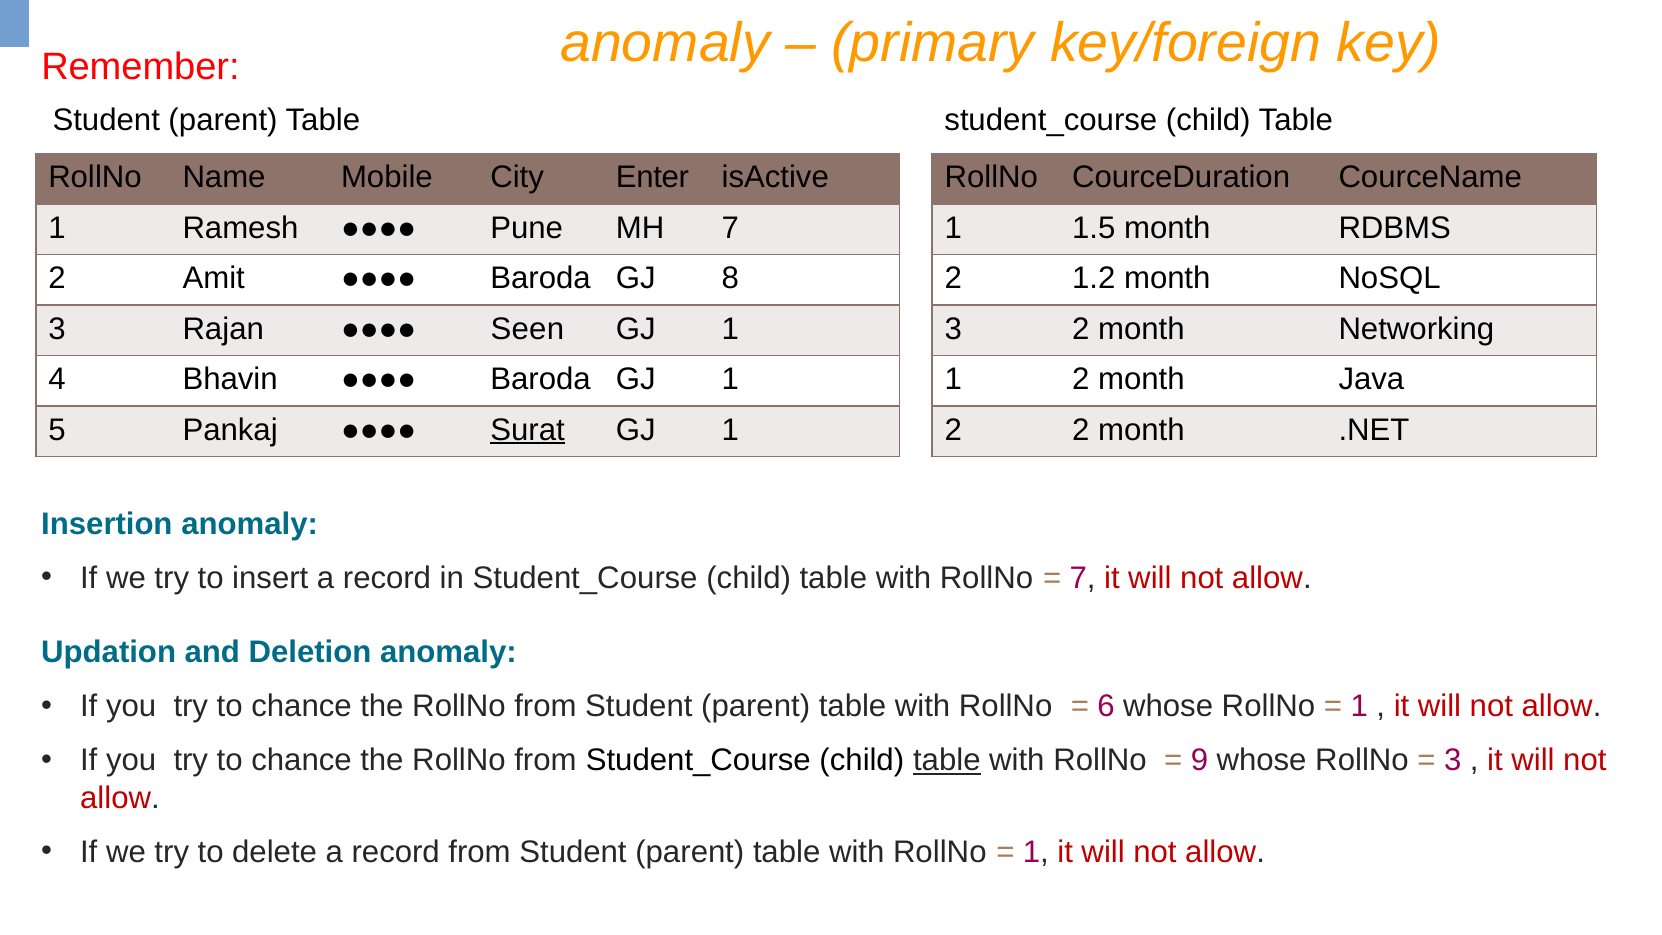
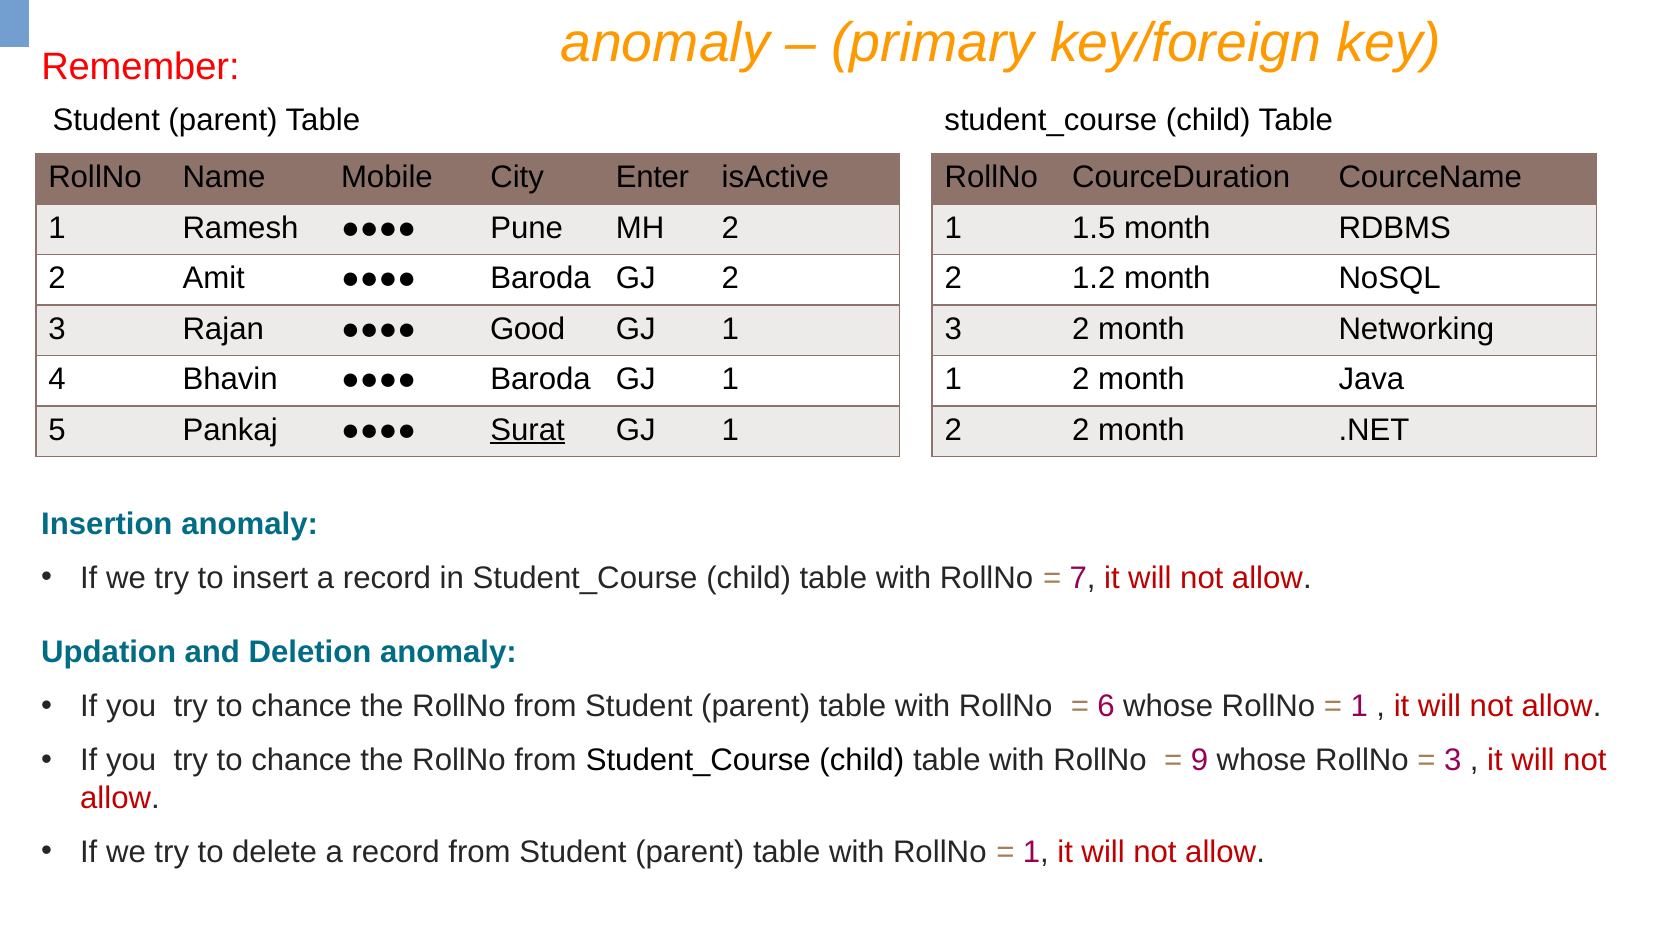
MH 7: 7 -> 2
GJ 8: 8 -> 2
Seen: Seen -> Good
table at (947, 761) underline: present -> none
